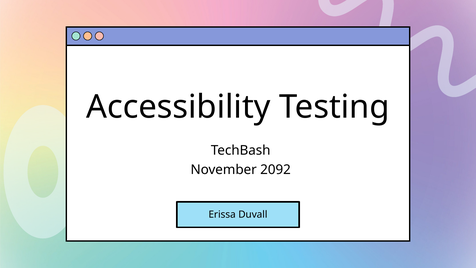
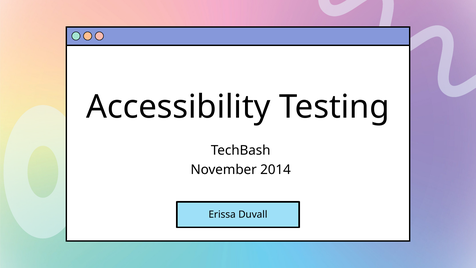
2092: 2092 -> 2014
